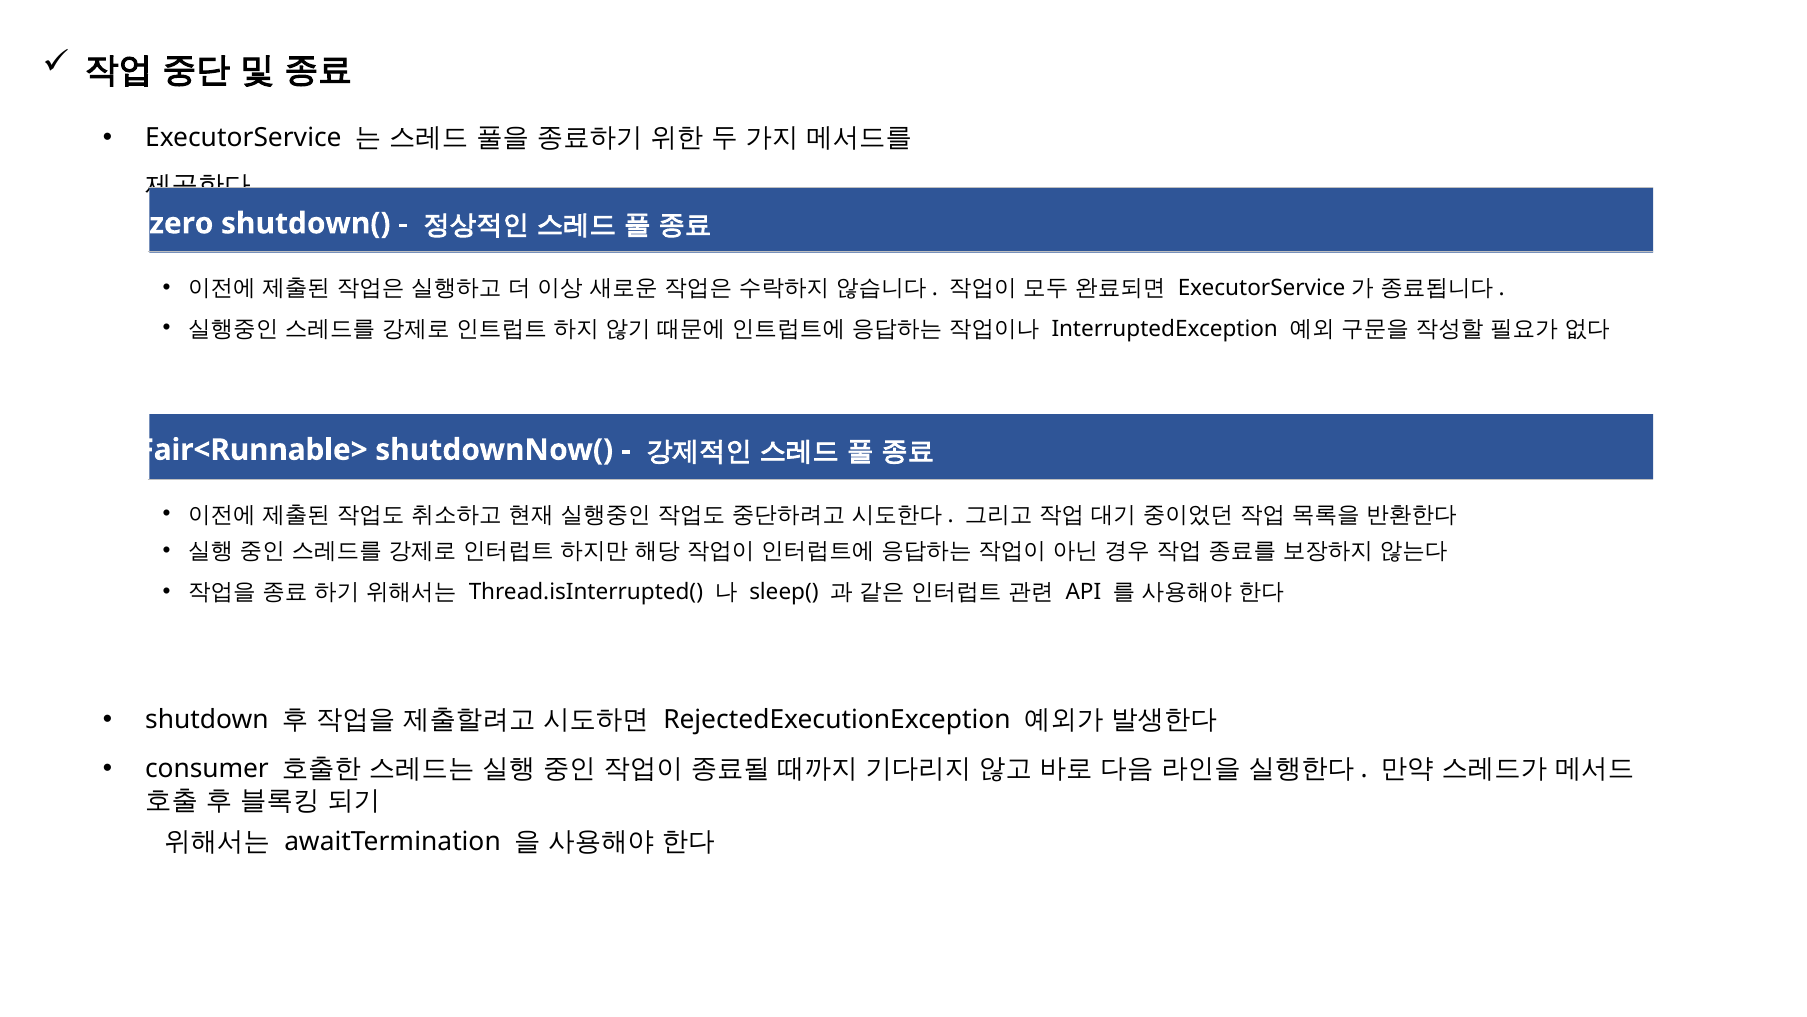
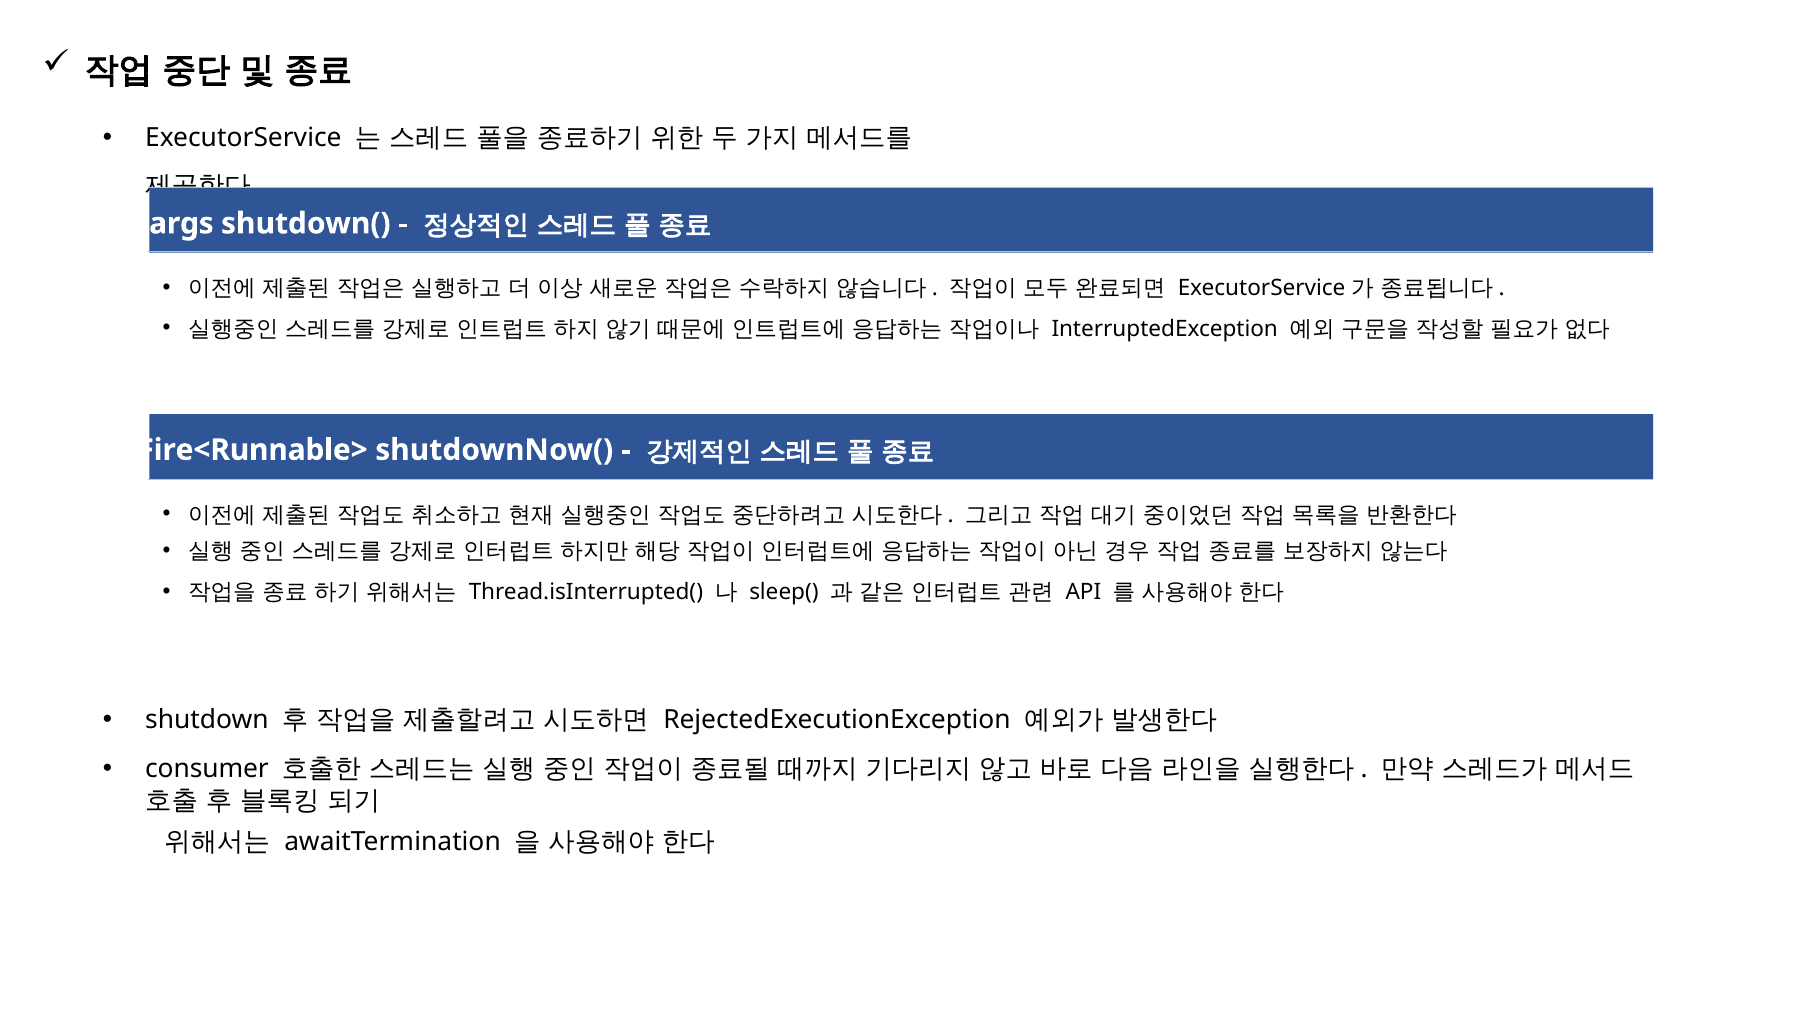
zero: zero -> args
Fair<Runnable>: Fair<Runnable> -> Fire<Runnable>
